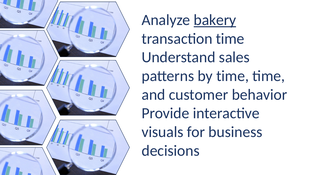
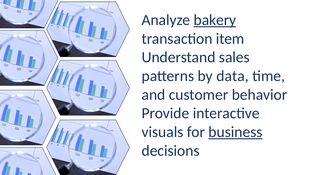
transaction time: time -> item
by time: time -> data
business underline: none -> present
